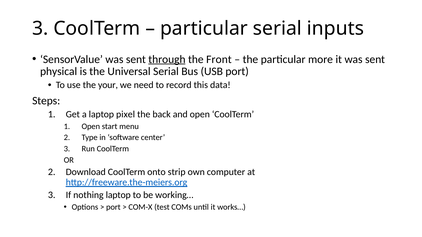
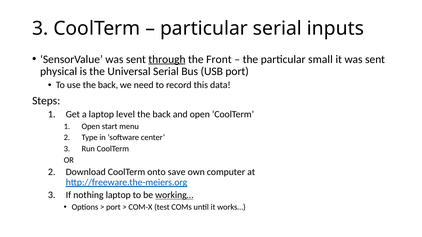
more: more -> small
use the your: your -> back
pixel: pixel -> level
strip: strip -> save
working… underline: none -> present
